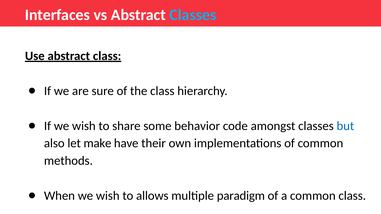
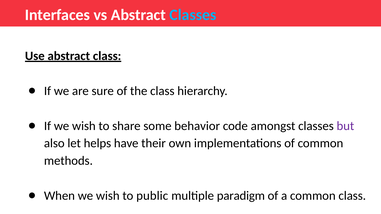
but colour: blue -> purple
make: make -> helps
allows: allows -> public
